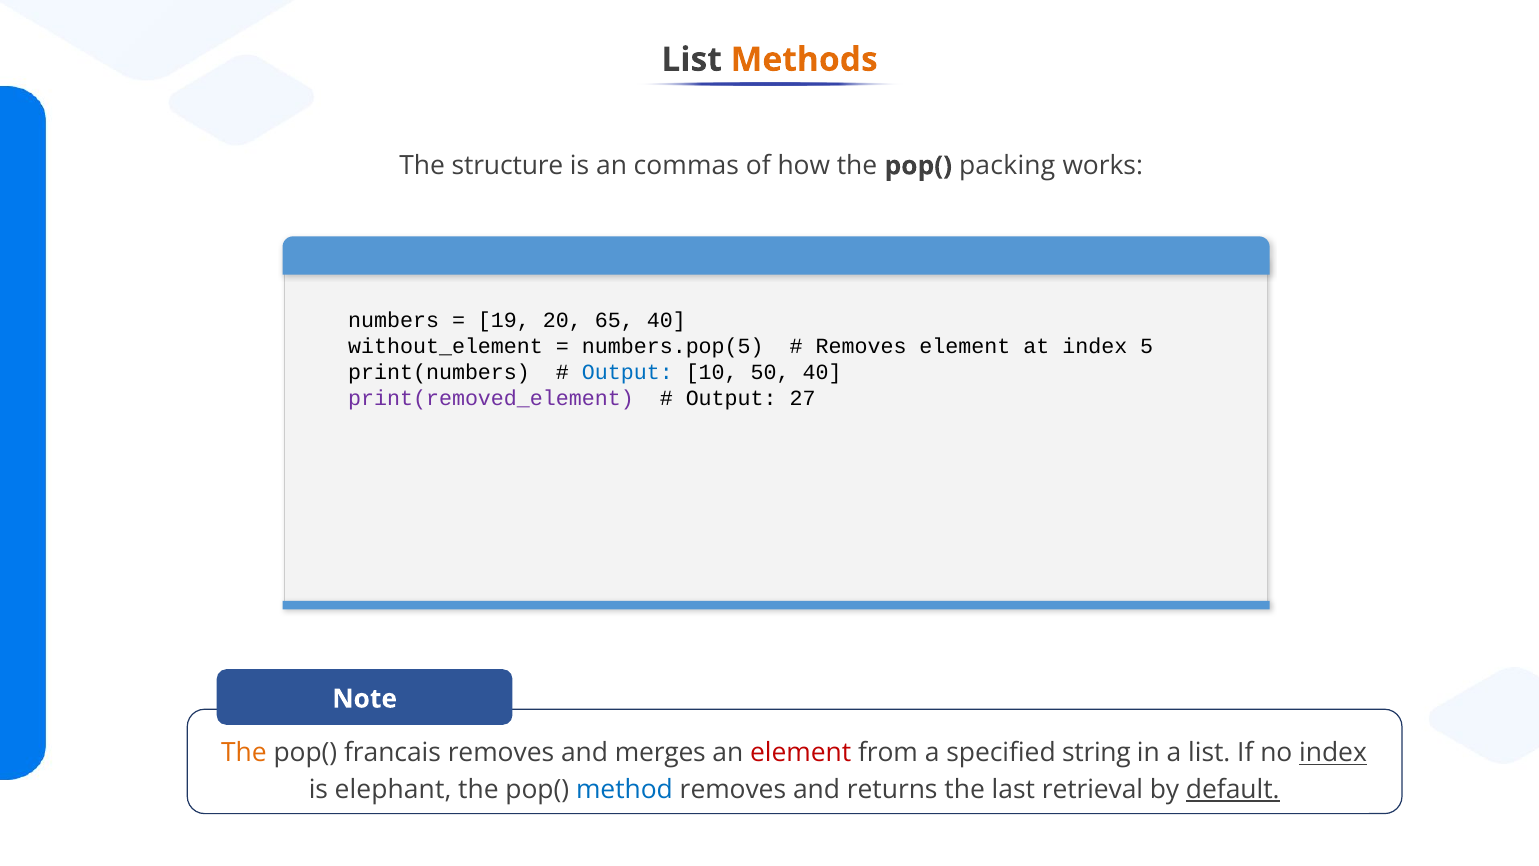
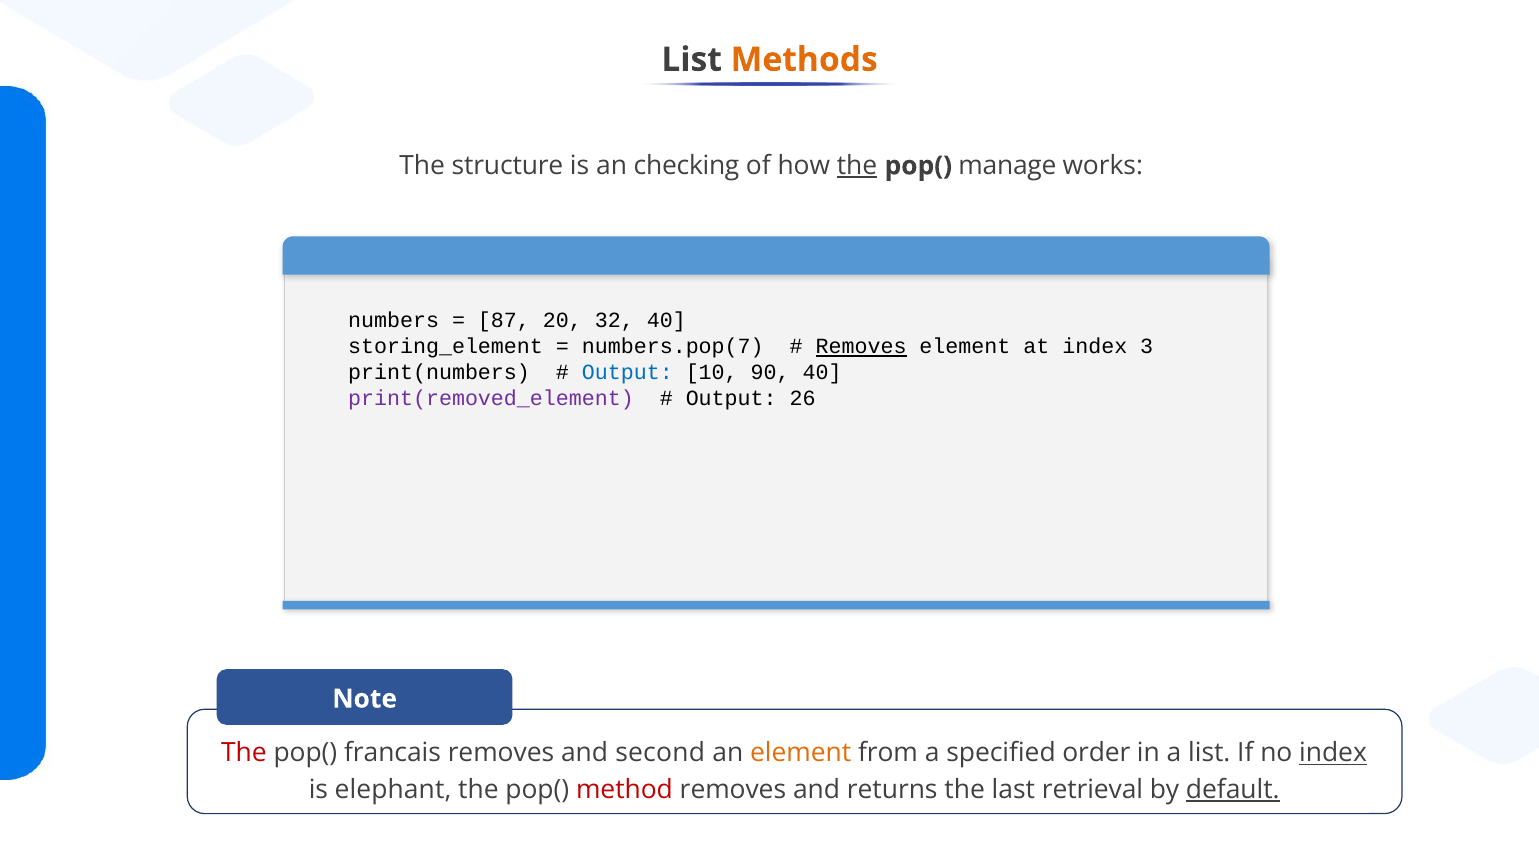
commas: commas -> checking
the at (857, 166) underline: none -> present
packing: packing -> manage
19: 19 -> 87
65: 65 -> 32
without_element: without_element -> storing_element
numbers.pop(5: numbers.pop(5 -> numbers.pop(7
Removes at (861, 347) underline: none -> present
5: 5 -> 3
50: 50 -> 90
27: 27 -> 26
The at (244, 753) colour: orange -> red
merges: merges -> second
element at (801, 753) colour: red -> orange
string: string -> order
method colour: blue -> red
